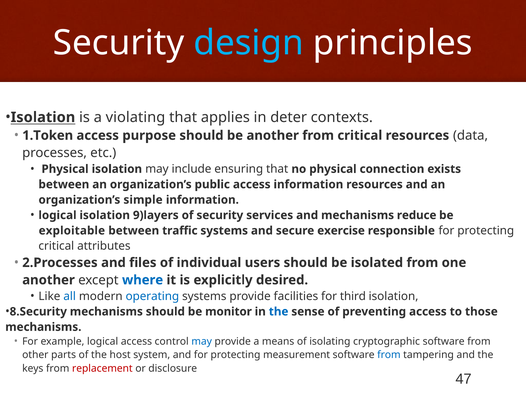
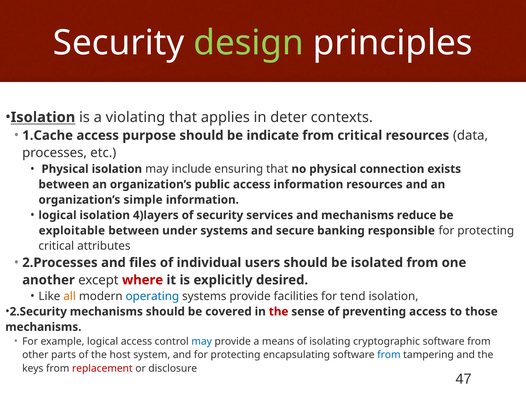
design colour: light blue -> light green
1.Token: 1.Token -> 1.Cache
be another: another -> indicate
9)layers: 9)layers -> 4)layers
traffic: traffic -> under
exercise: exercise -> banking
where colour: blue -> red
all colour: blue -> orange
third: third -> tend
8.Security: 8.Security -> 2.Security
monitor: monitor -> covered
the at (279, 311) colour: blue -> red
measurement: measurement -> encapsulating
